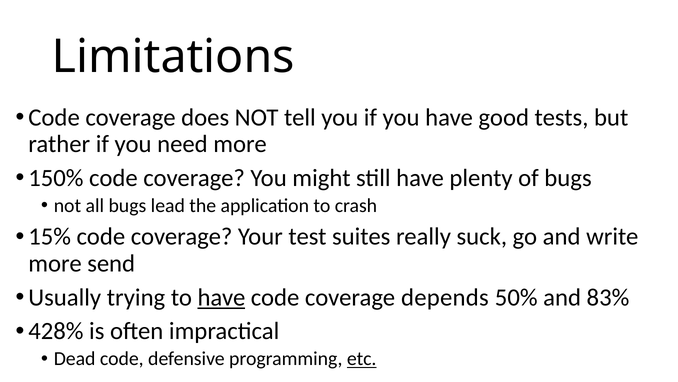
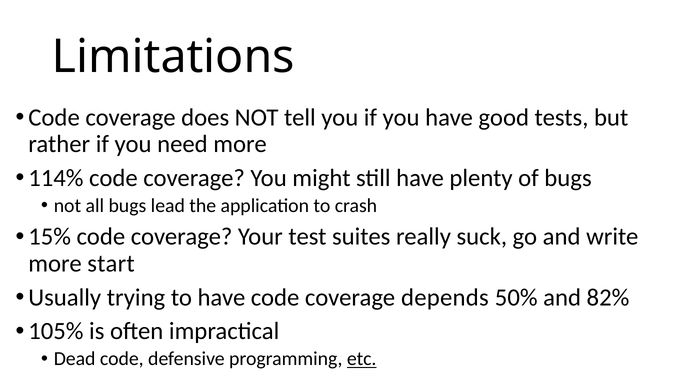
150%: 150% -> 114%
send: send -> start
have at (221, 297) underline: present -> none
83%: 83% -> 82%
428%: 428% -> 105%
